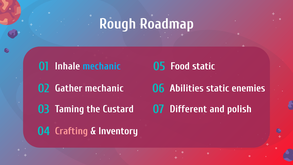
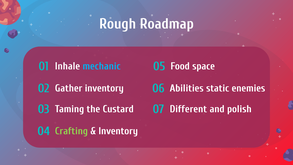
Food static: static -> space
Gather mechanic: mechanic -> inventory
Crafting colour: pink -> light green
